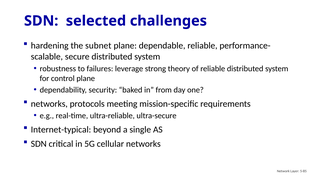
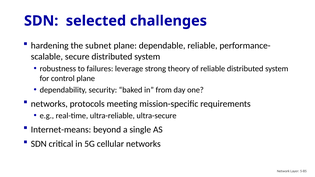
Internet-typical: Internet-typical -> Internet-means
